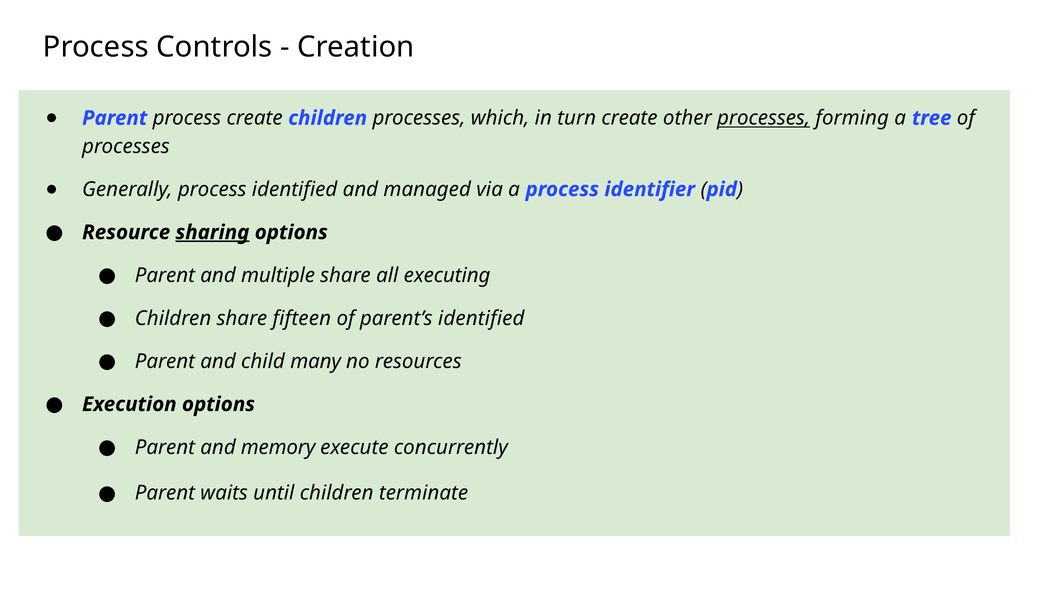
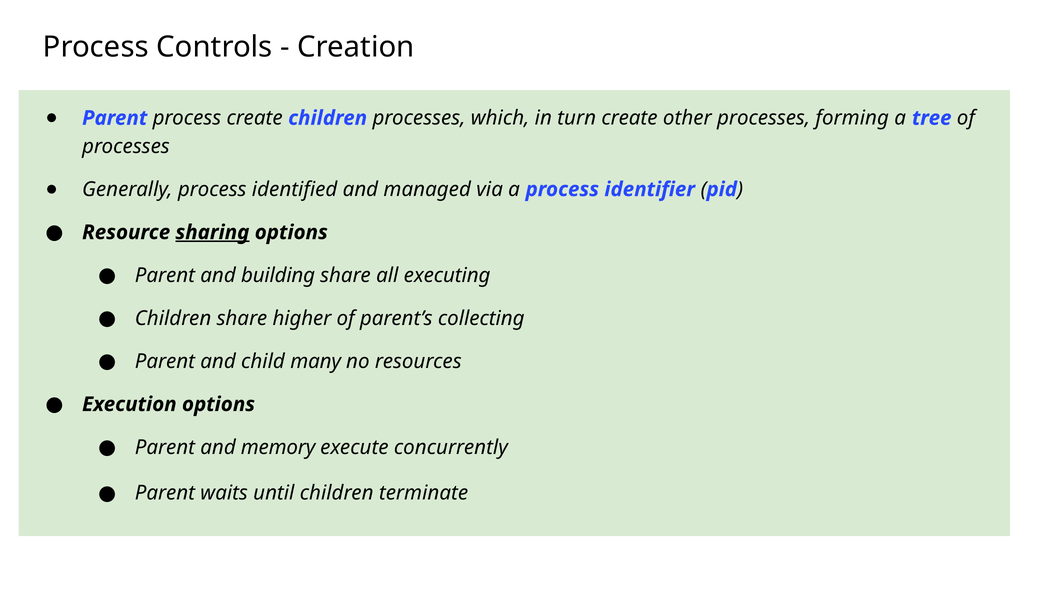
processes at (764, 118) underline: present -> none
multiple: multiple -> building
fifteen: fifteen -> higher
parent’s identified: identified -> collecting
